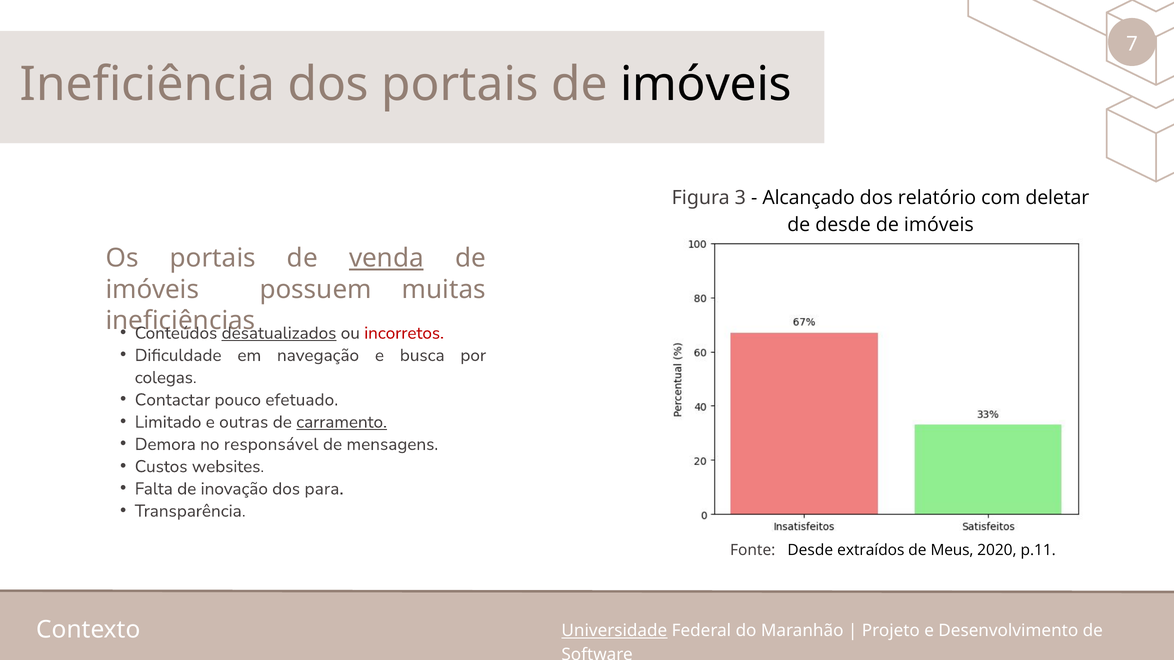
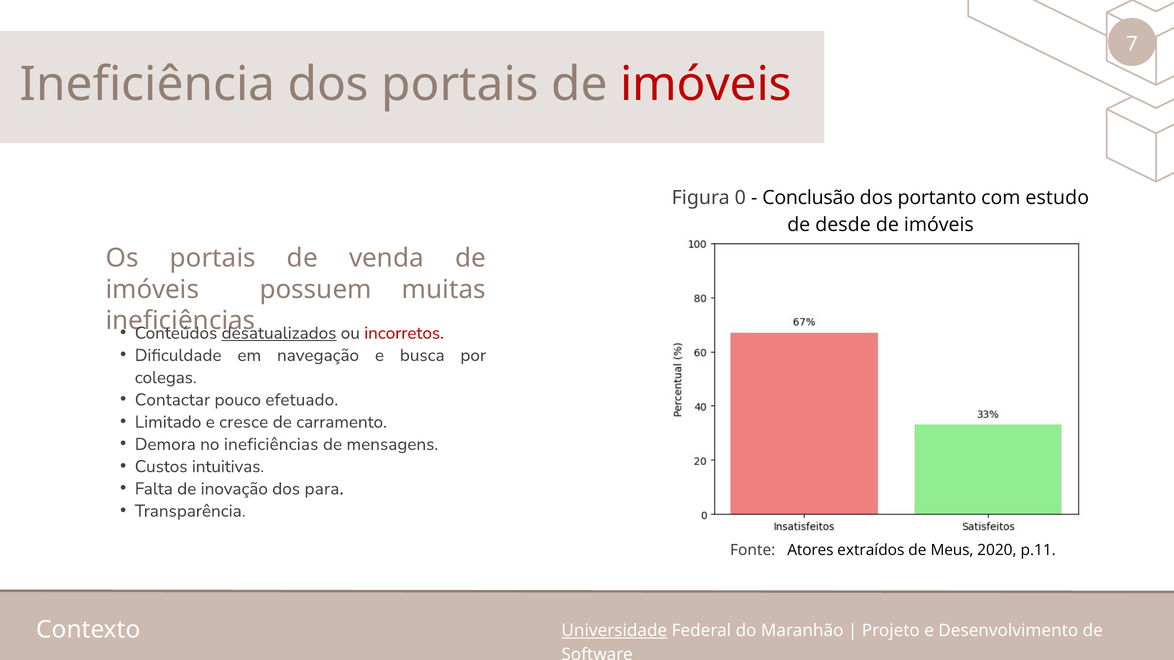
imóveis at (706, 84) colour: black -> red
3: 3 -> 0
Alcançado: Alcançado -> Conclusão
relatório: relatório -> portanto
deletar: deletar -> estudo
venda underline: present -> none
outras: outras -> cresce
carramento underline: present -> none
no responsável: responsável -> ineficiências
websites: websites -> intuitivas
Fonte Desde: Desde -> Atores
